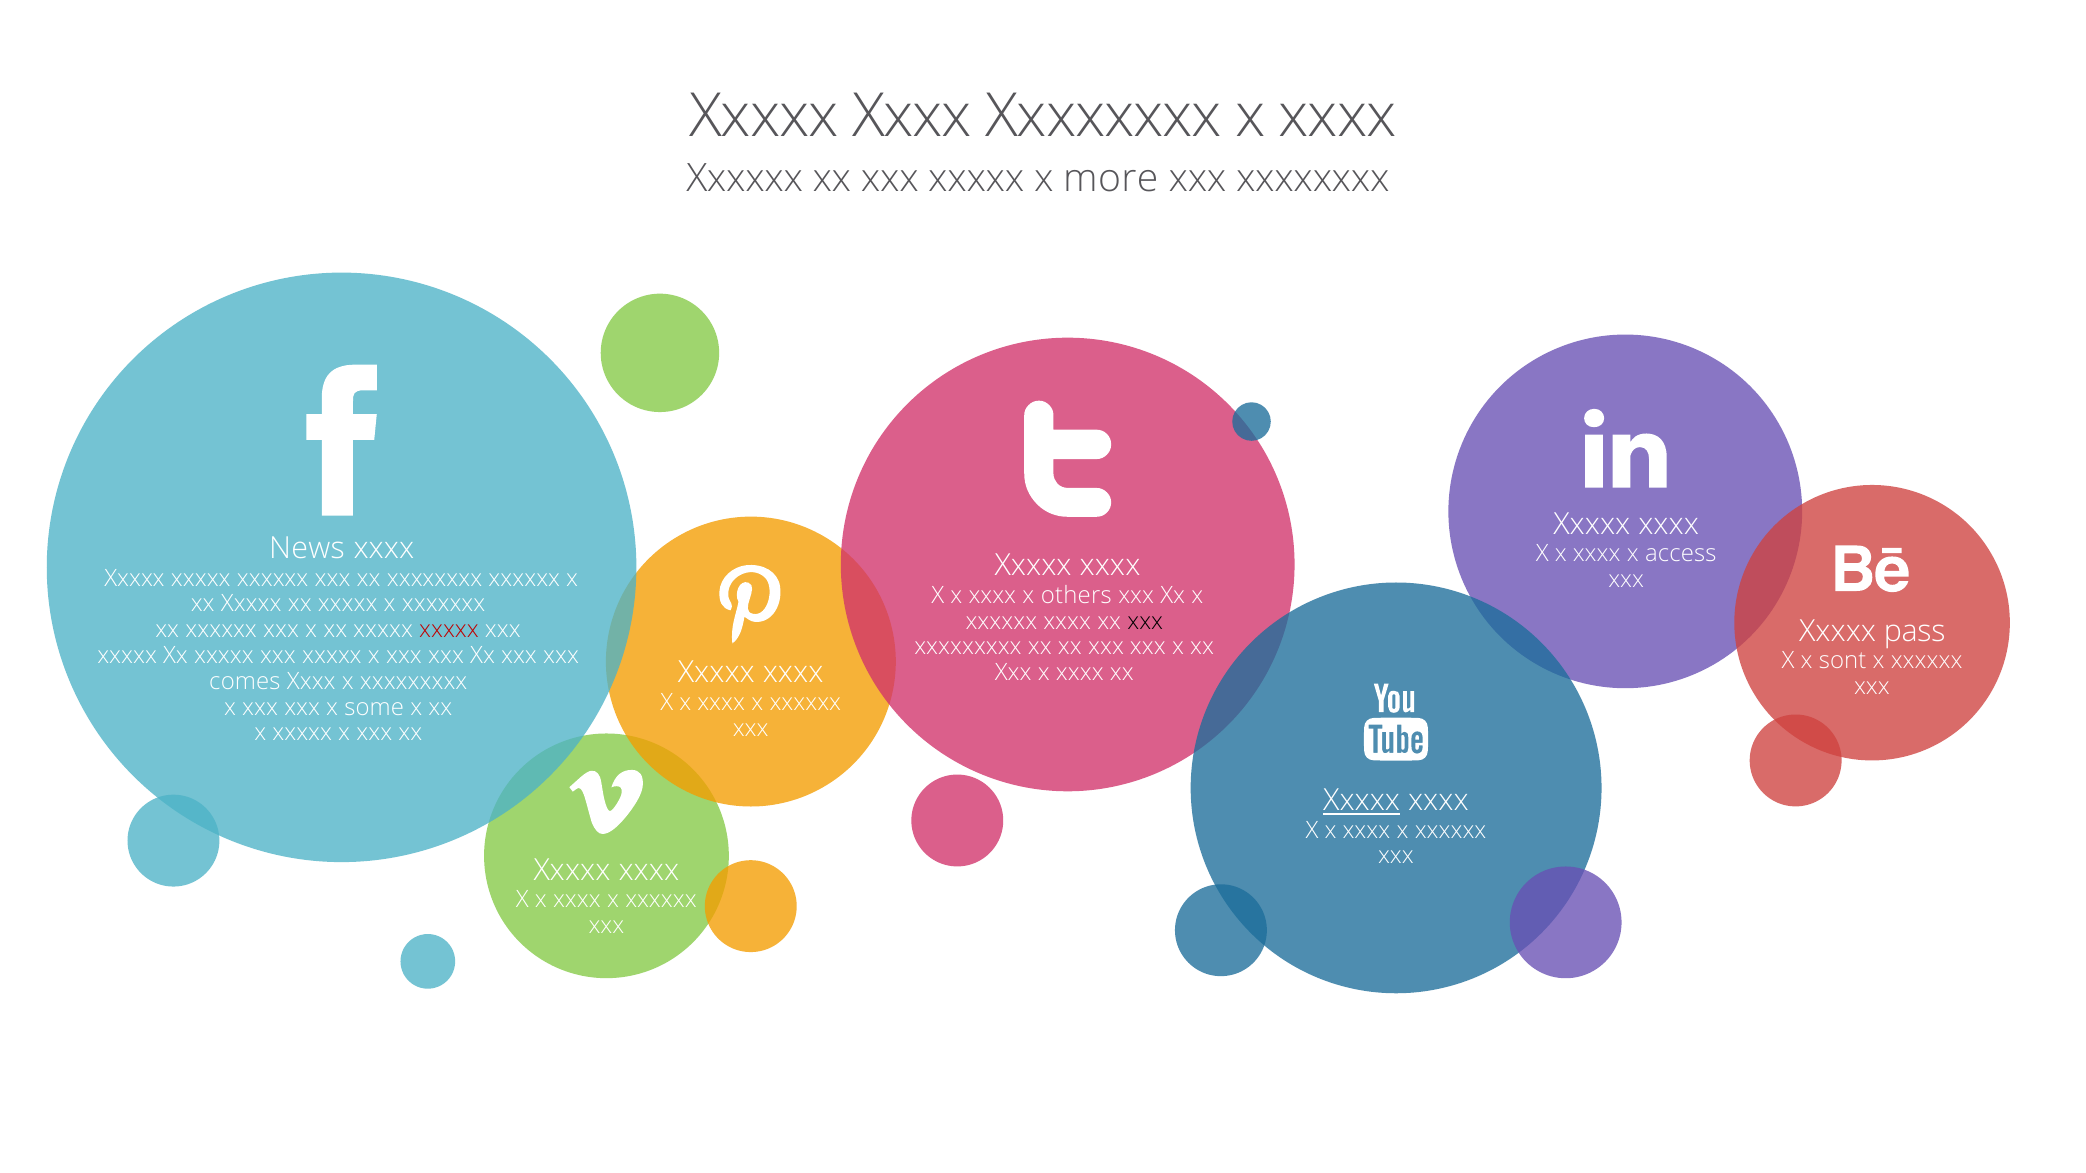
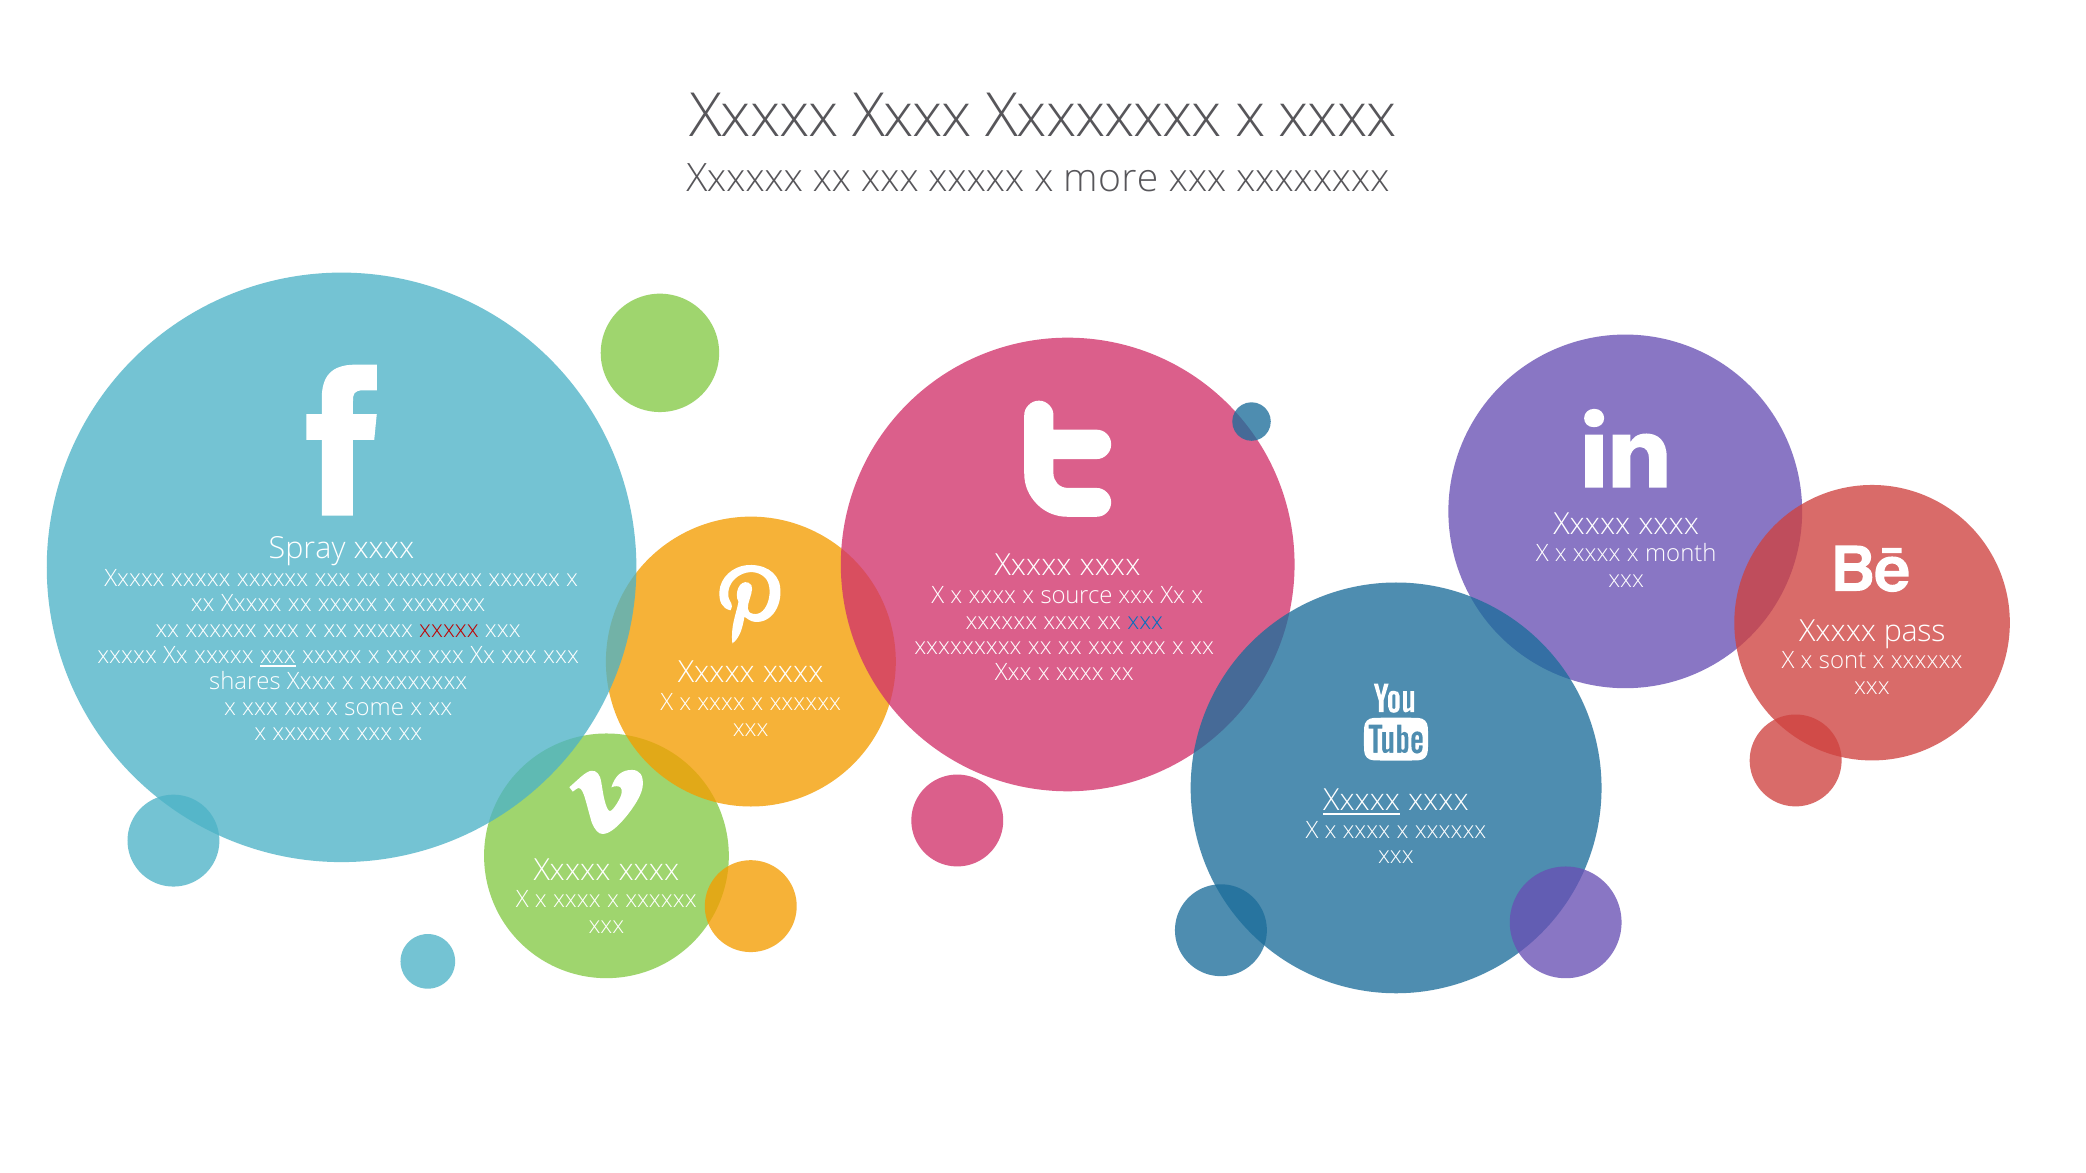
News: News -> Spray
access: access -> month
others: others -> source
xxx at (1145, 621) colour: black -> blue
xxx at (278, 656) underline: none -> present
comes: comes -> shares
